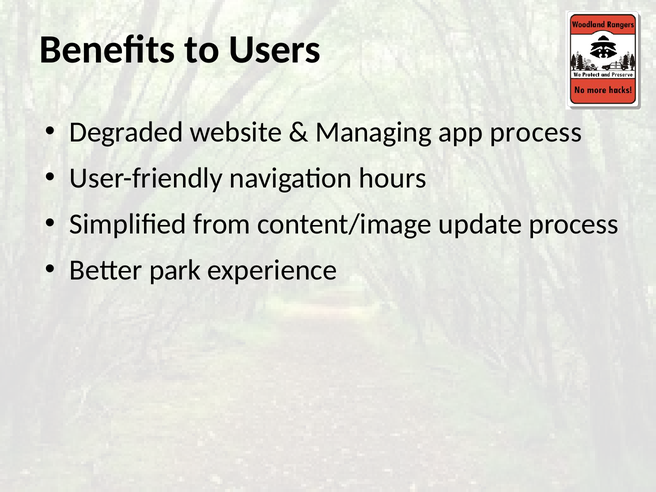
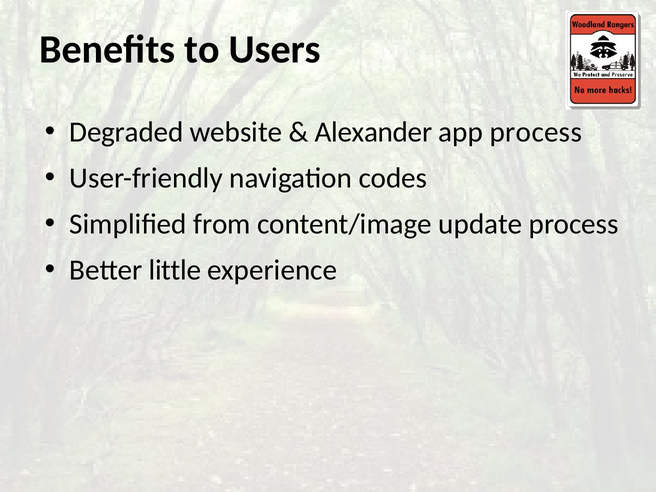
Managing: Managing -> Alexander
hours: hours -> codes
park: park -> little
